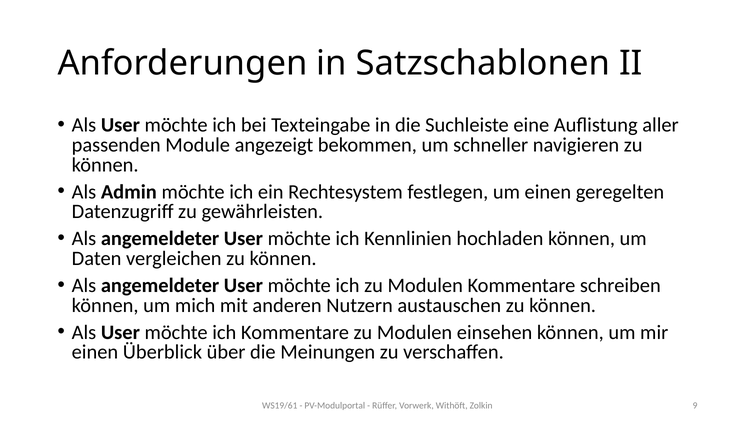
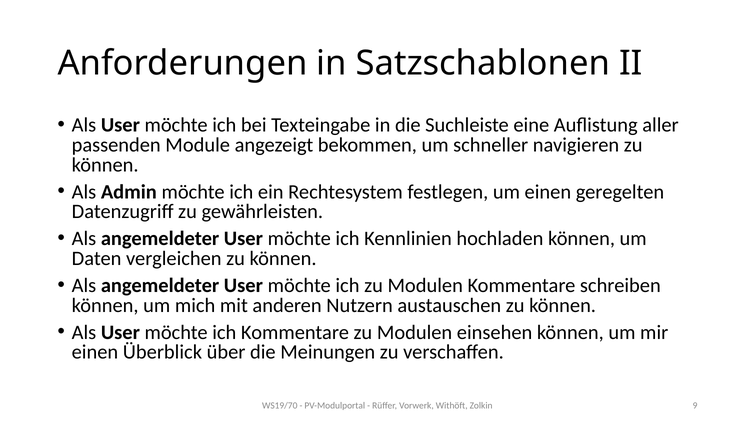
WS19/61: WS19/61 -> WS19/70
